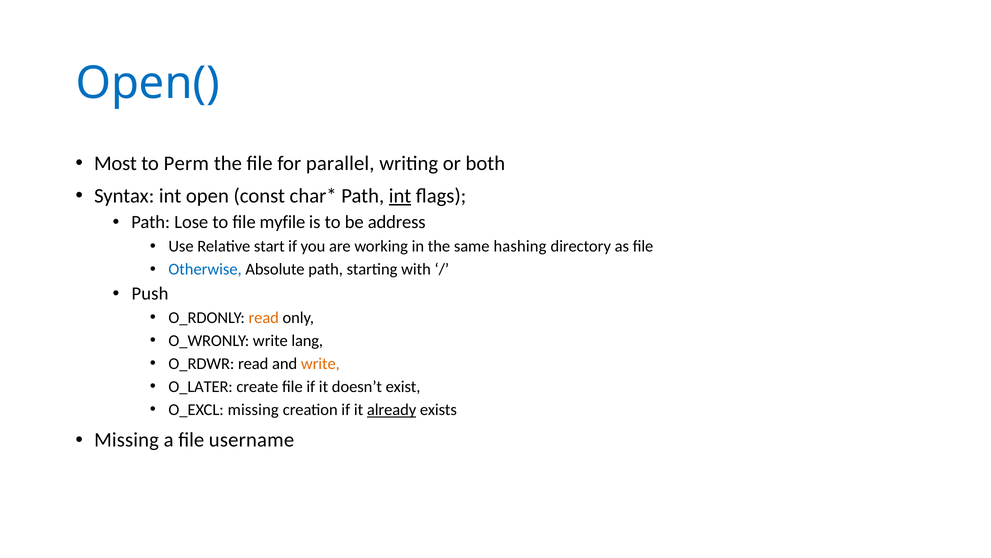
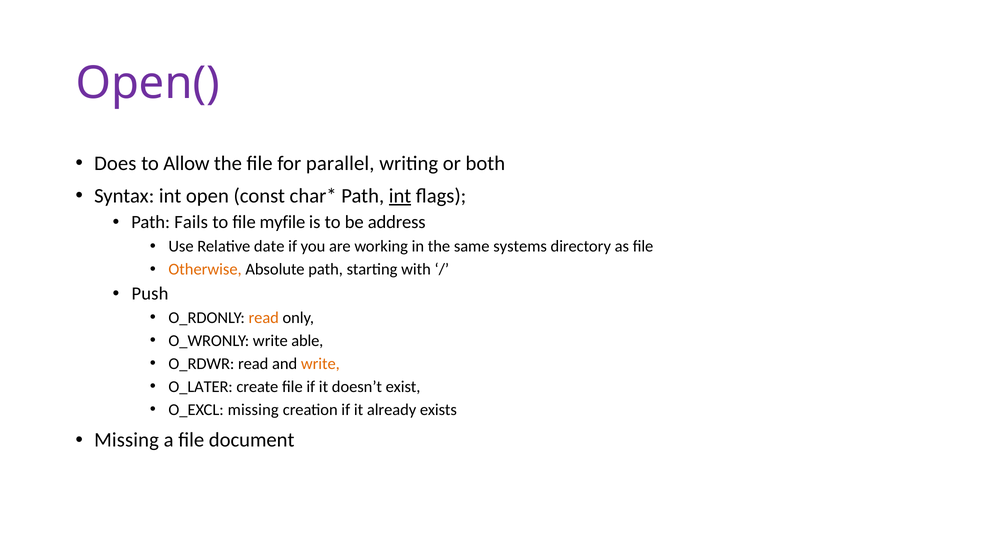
Open( colour: blue -> purple
Most: Most -> Does
Perm: Perm -> Allow
Lose: Lose -> Fails
start: start -> date
hashing: hashing -> systems
Otherwise colour: blue -> orange
lang: lang -> able
already underline: present -> none
username: username -> document
